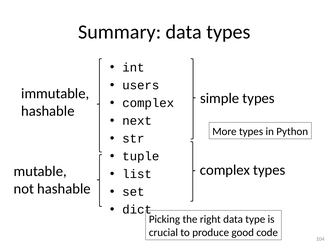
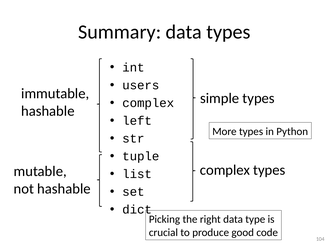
next: next -> left
